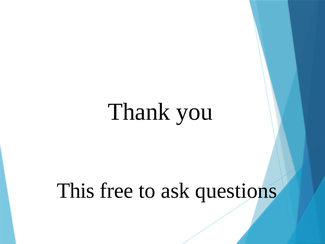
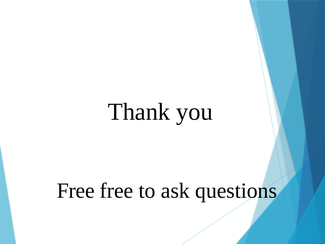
This at (76, 191): This -> Free
